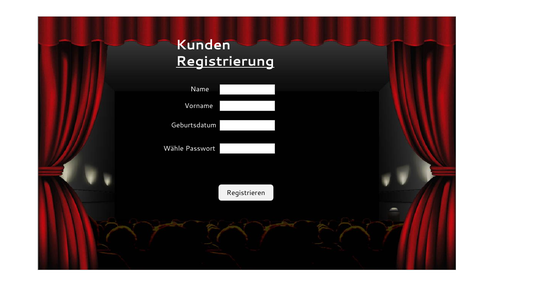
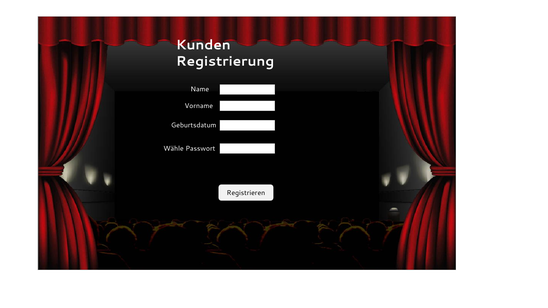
Registrierung underline: present -> none
